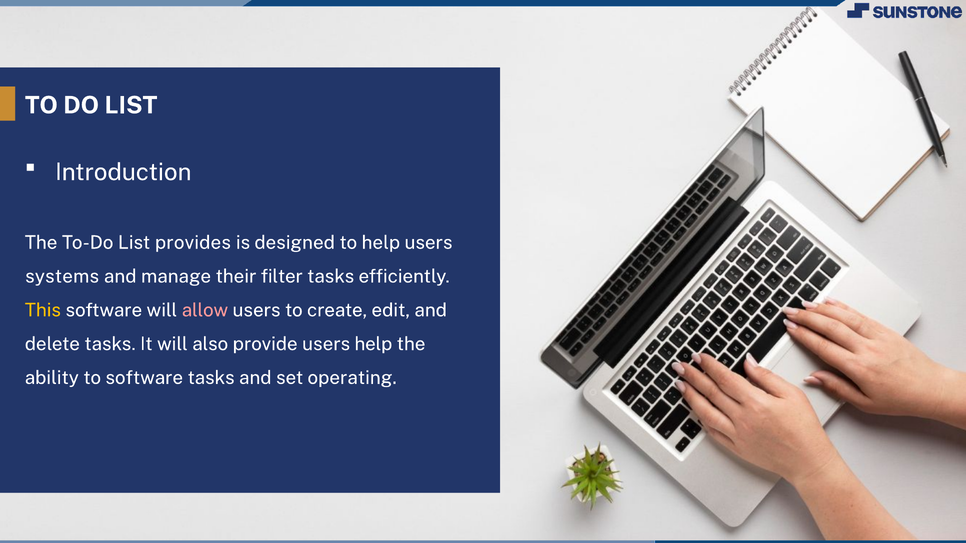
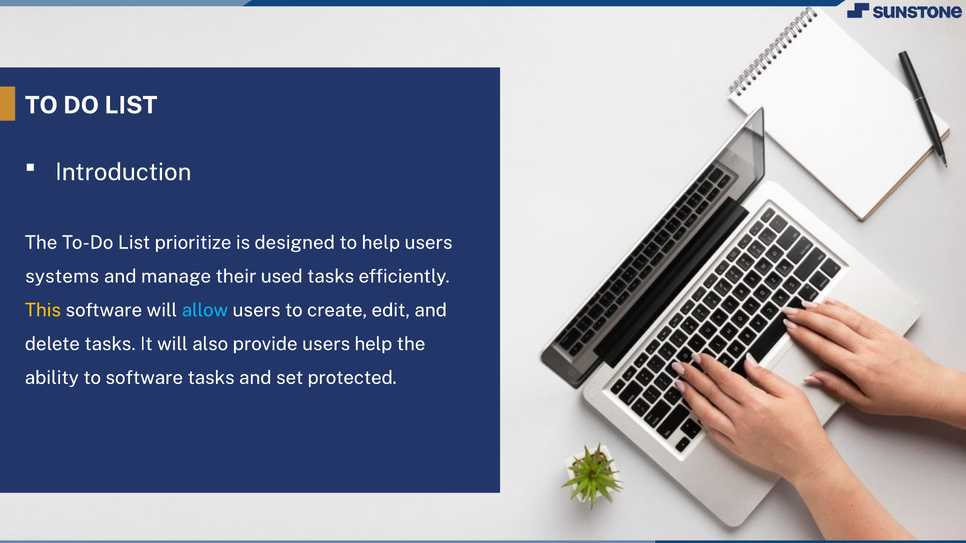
provides: provides -> prioritize
filter: filter -> used
allow colour: pink -> light blue
operating: operating -> protected
